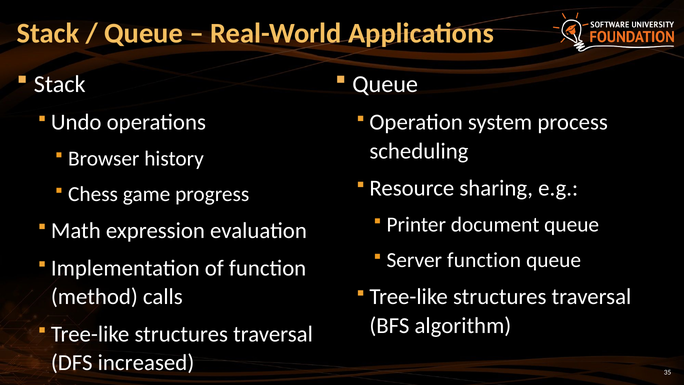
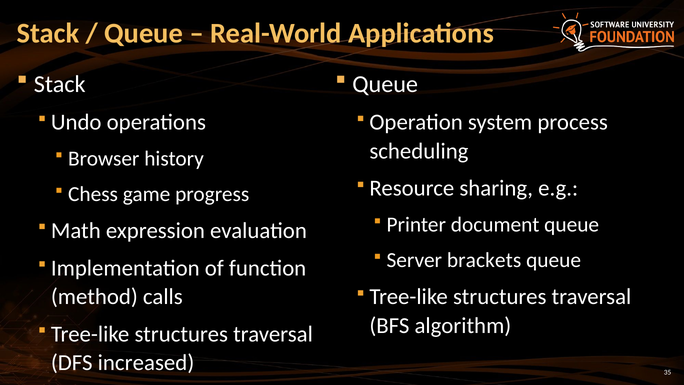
Server function: function -> brackets
